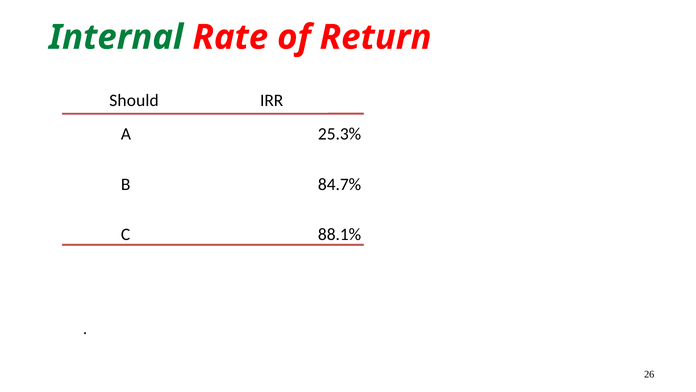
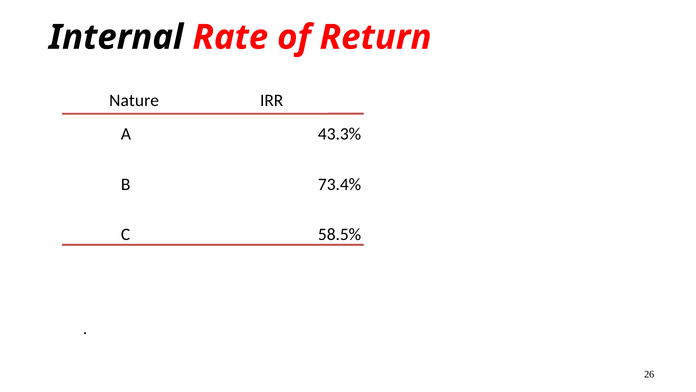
Internal colour: green -> black
Should: Should -> Nature
25.3%: 25.3% -> 43.3%
84.7%: 84.7% -> 73.4%
88.1%: 88.1% -> 58.5%
